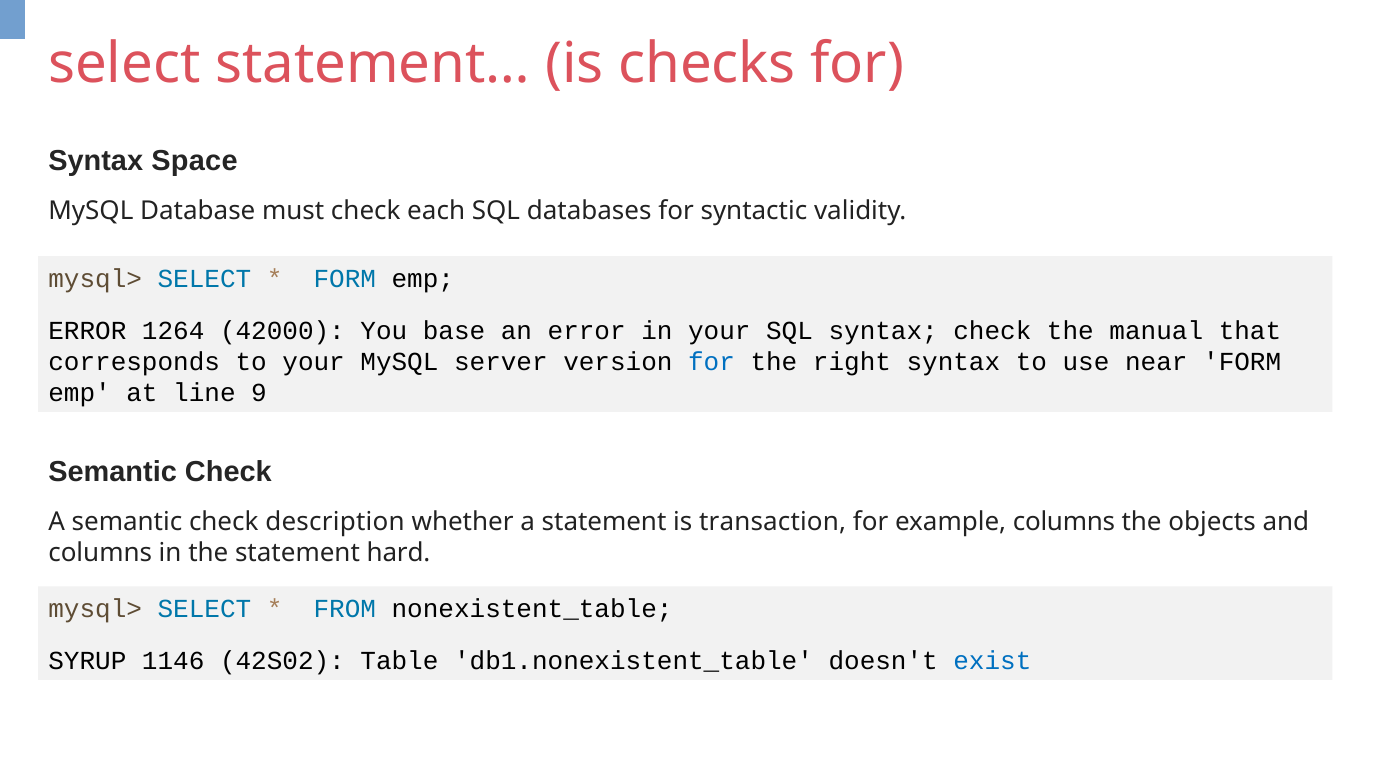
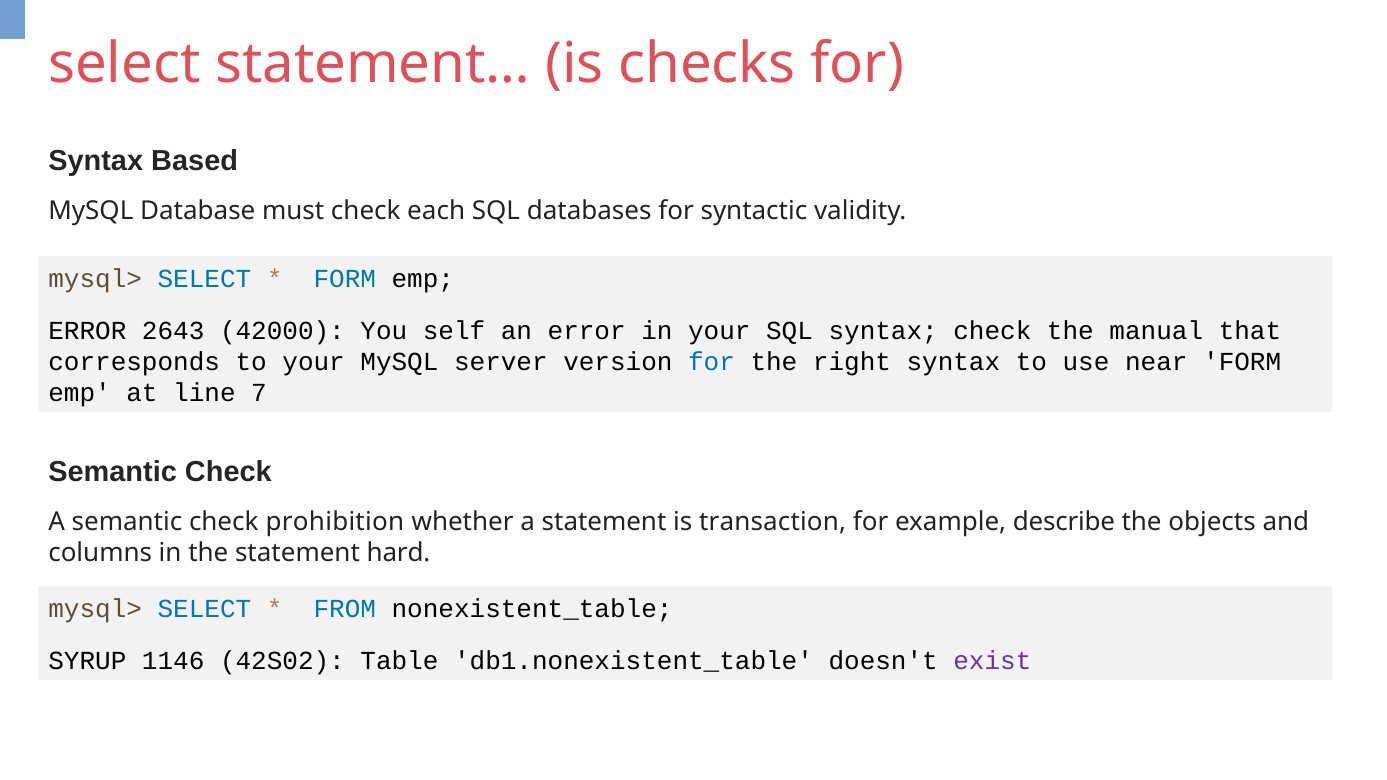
Space: Space -> Based
1264: 1264 -> 2643
base: base -> self
9: 9 -> 7
description: description -> prohibition
example columns: columns -> describe
exist colour: blue -> purple
